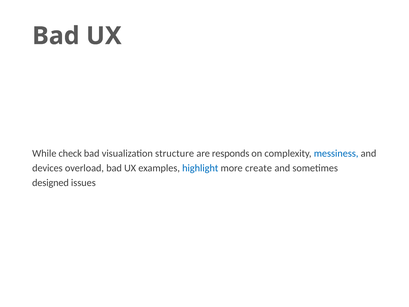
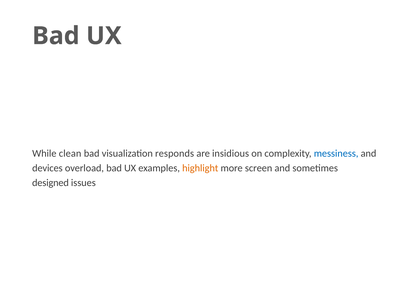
check: check -> clean
structure: structure -> responds
responds: responds -> insidious
highlight colour: blue -> orange
create: create -> screen
